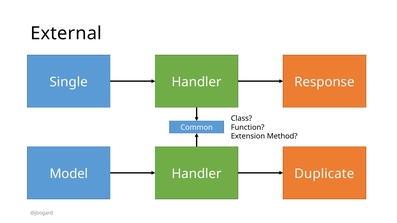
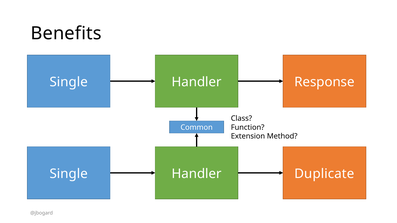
External: External -> Benefits
Model at (69, 174): Model -> Single
